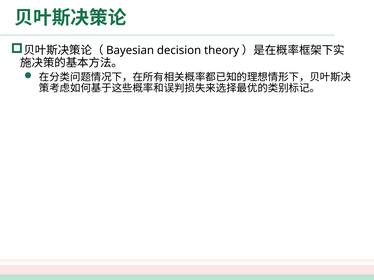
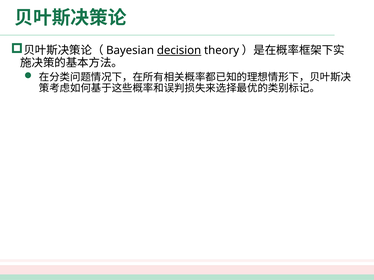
decision underline: none -> present
